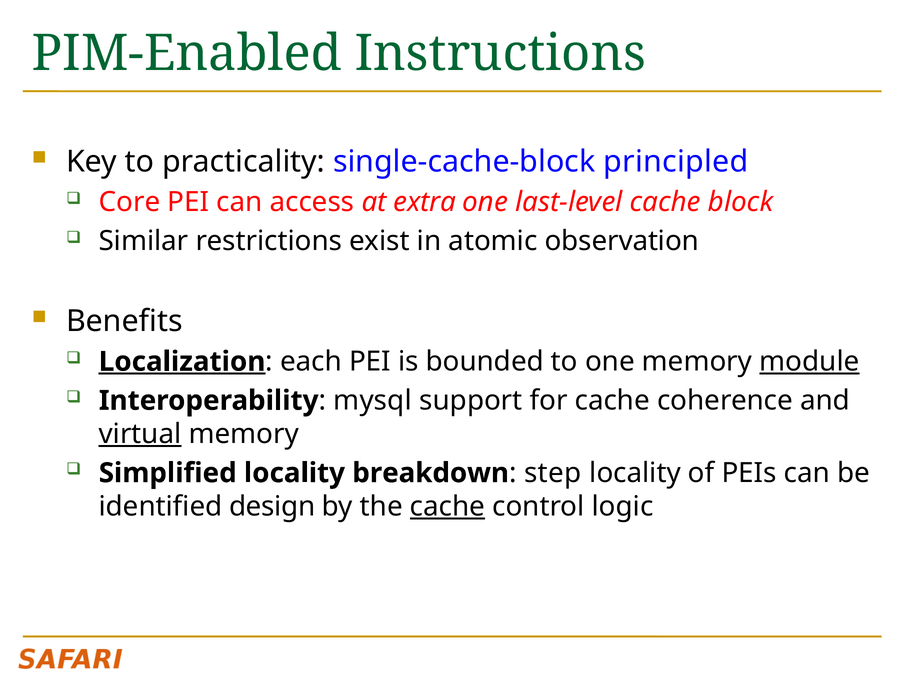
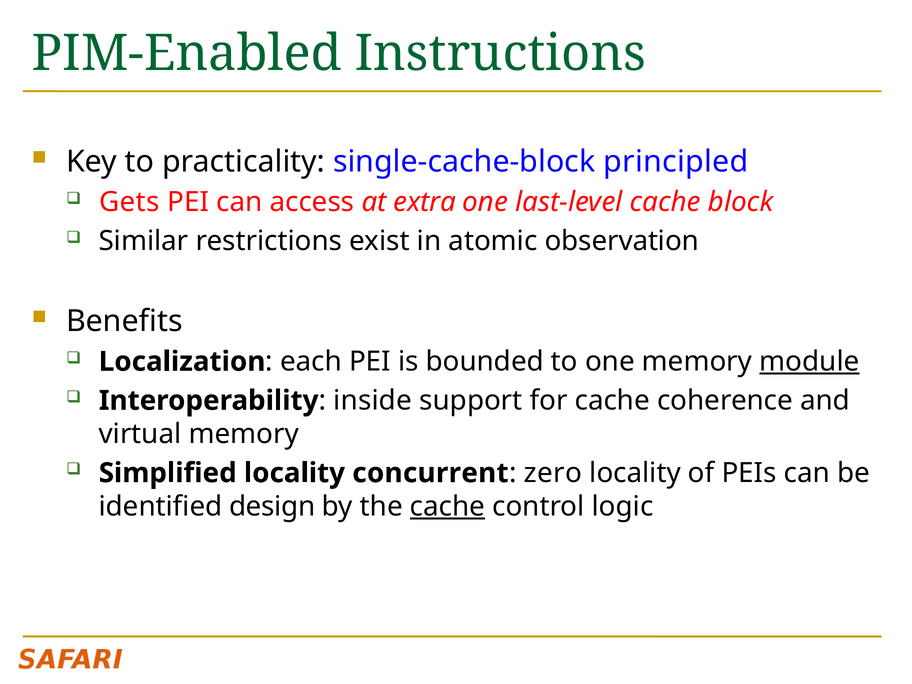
Core: Core -> Gets
Localization underline: present -> none
mysql: mysql -> inside
virtual underline: present -> none
breakdown: breakdown -> concurrent
step: step -> zero
